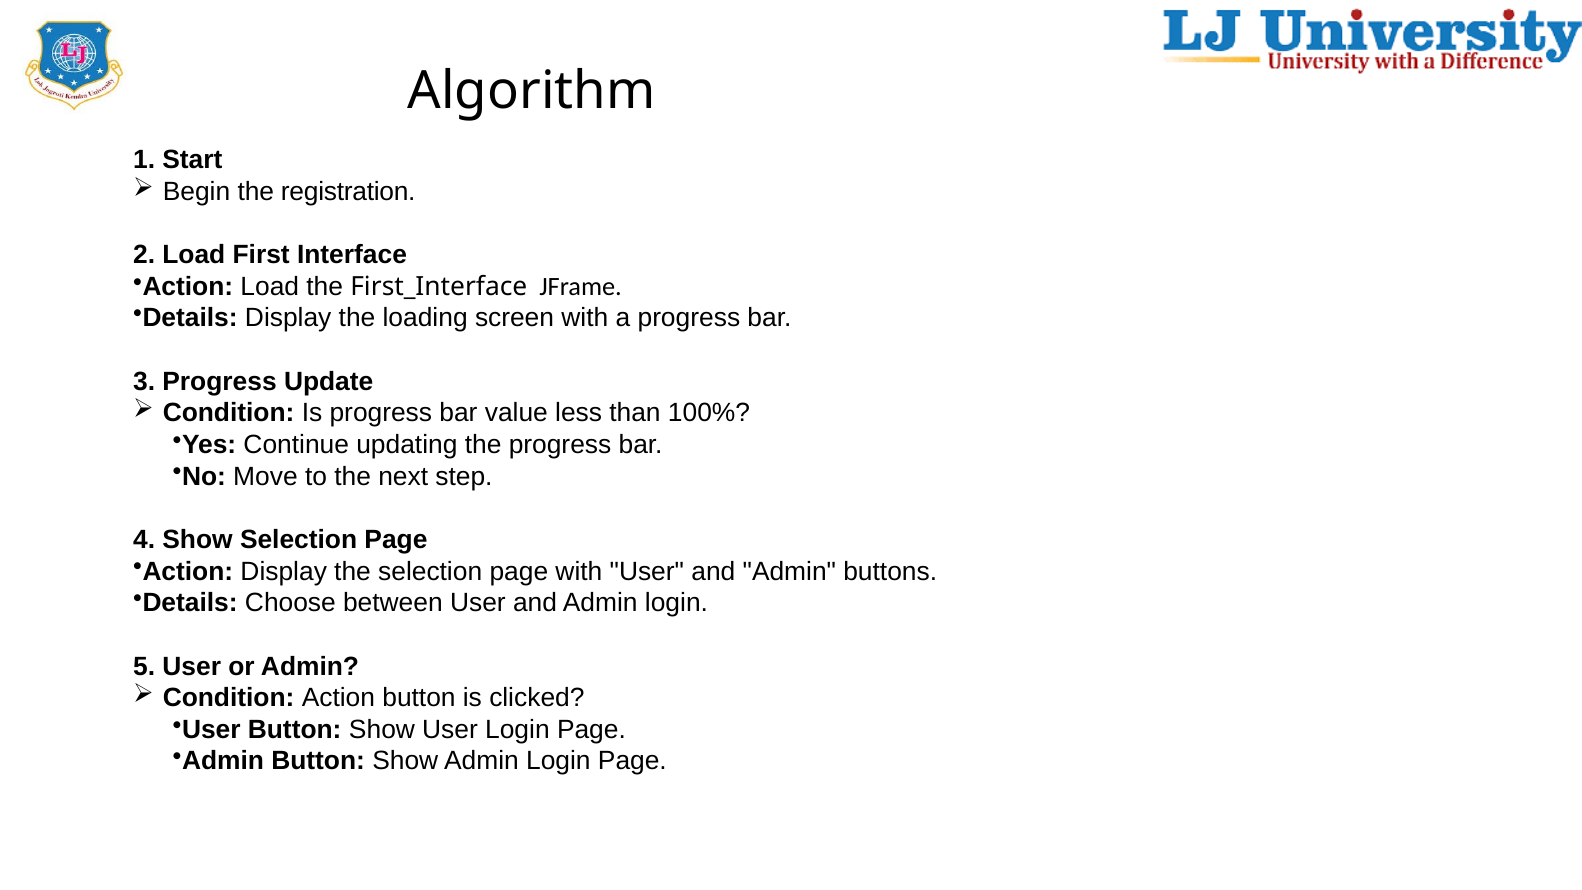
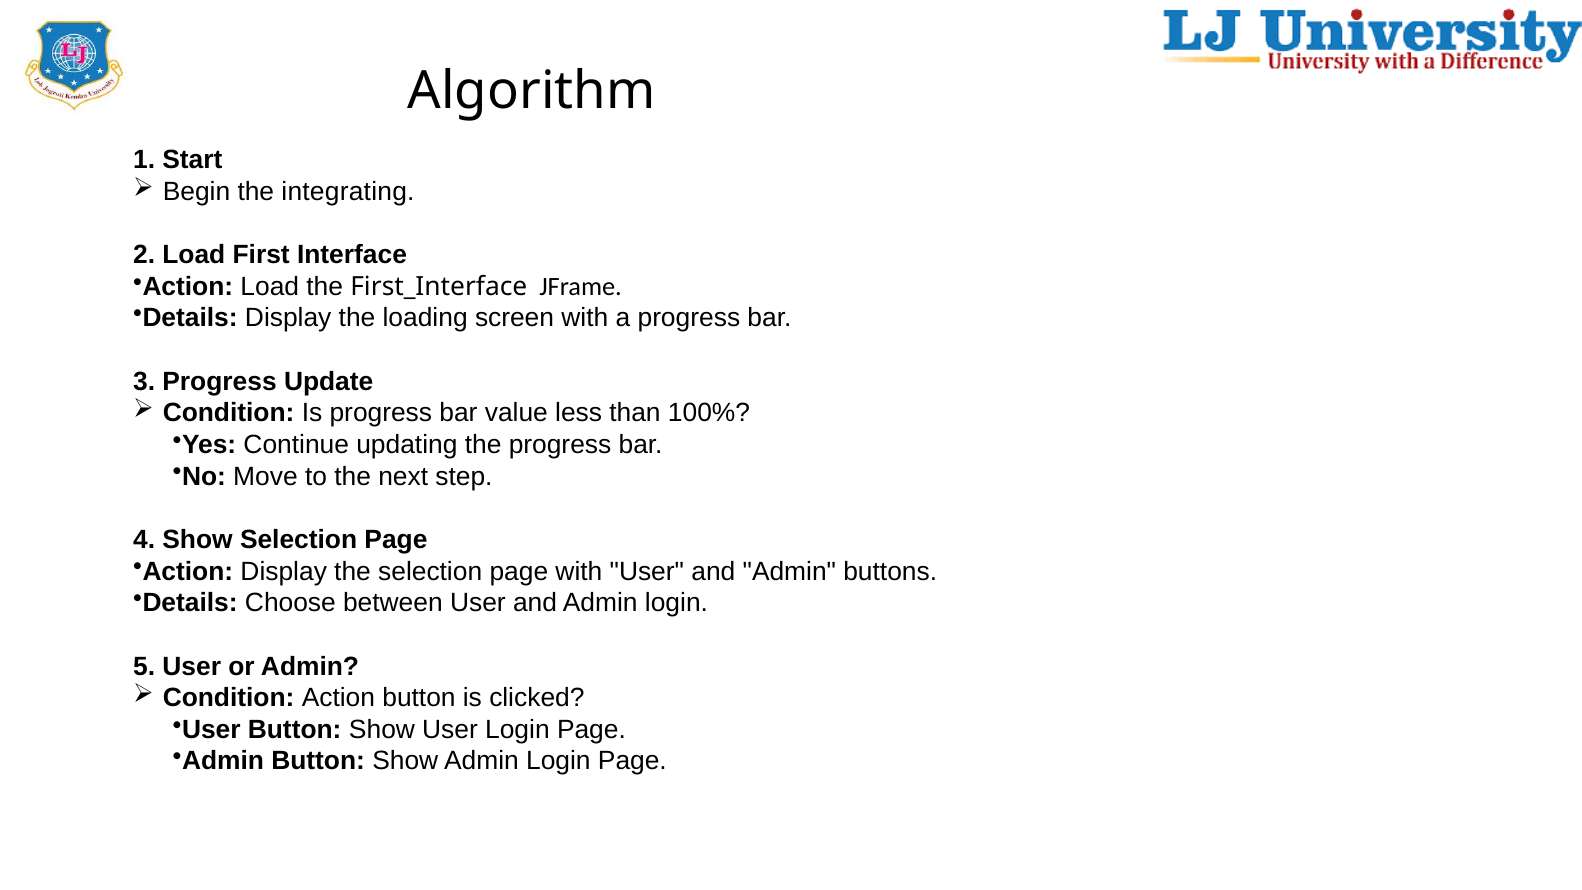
registration: registration -> integrating
